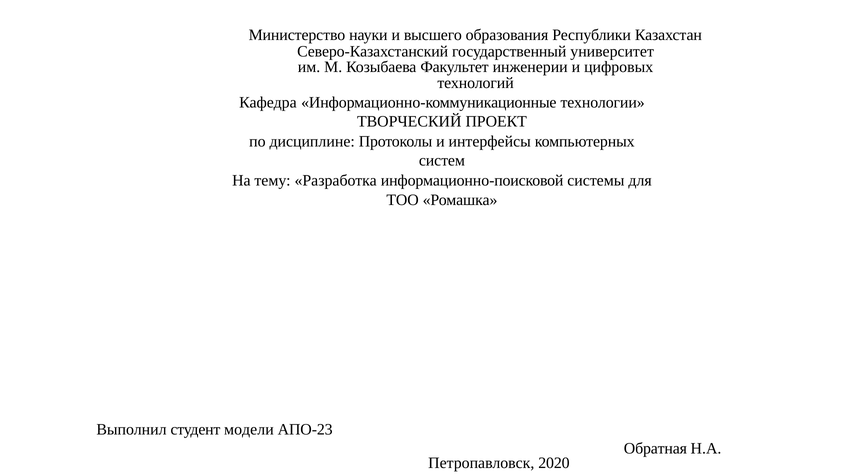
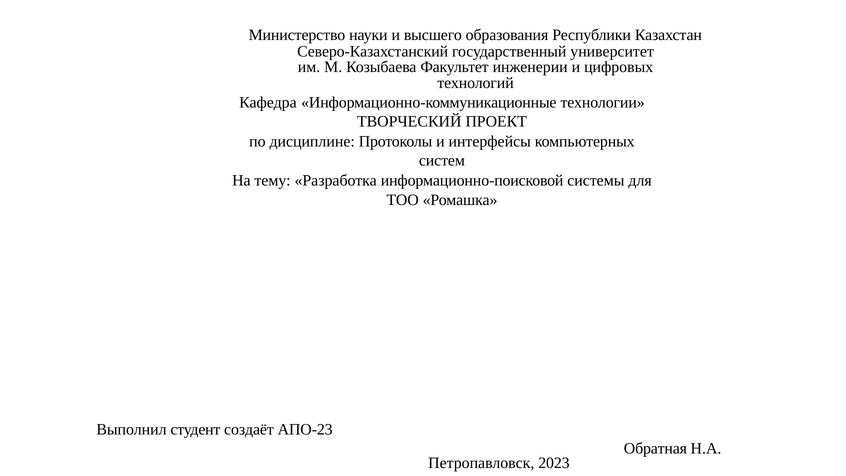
модели: модели -> создаёт
2020: 2020 -> 2023
